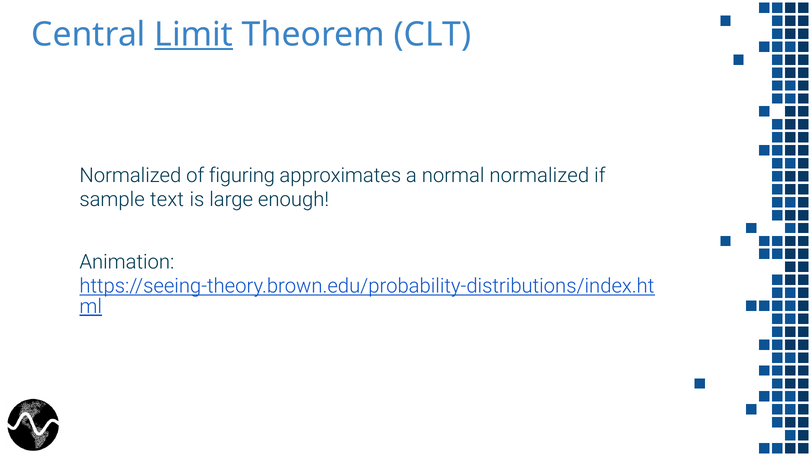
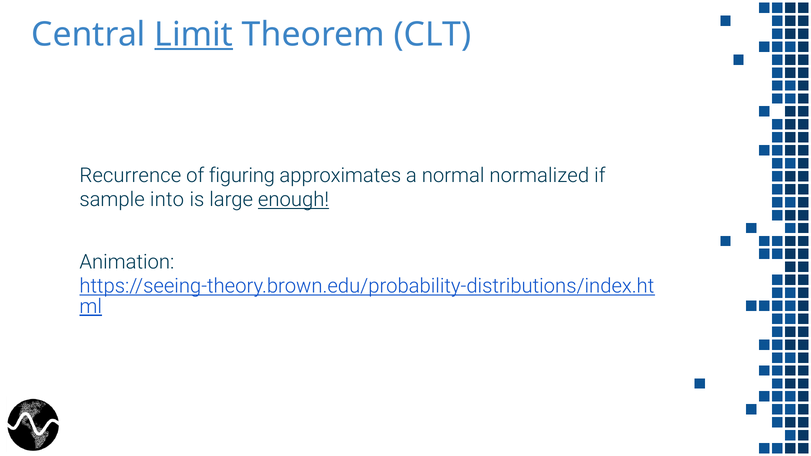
Normalized at (130, 176): Normalized -> Recurrence
text: text -> into
enough underline: none -> present
